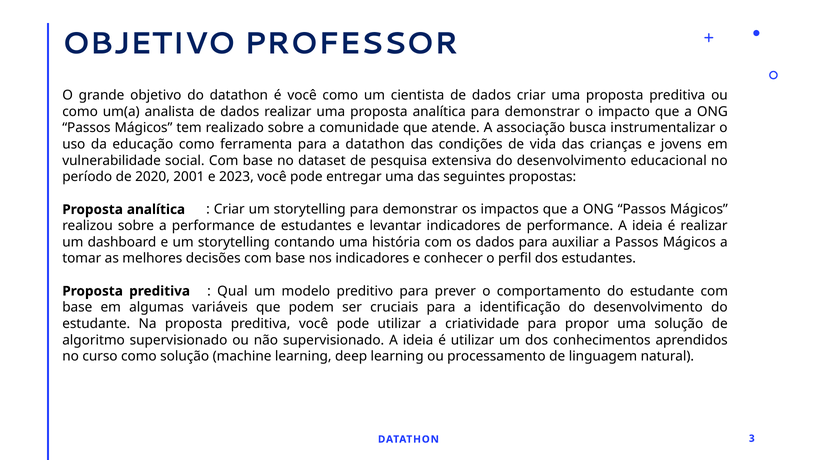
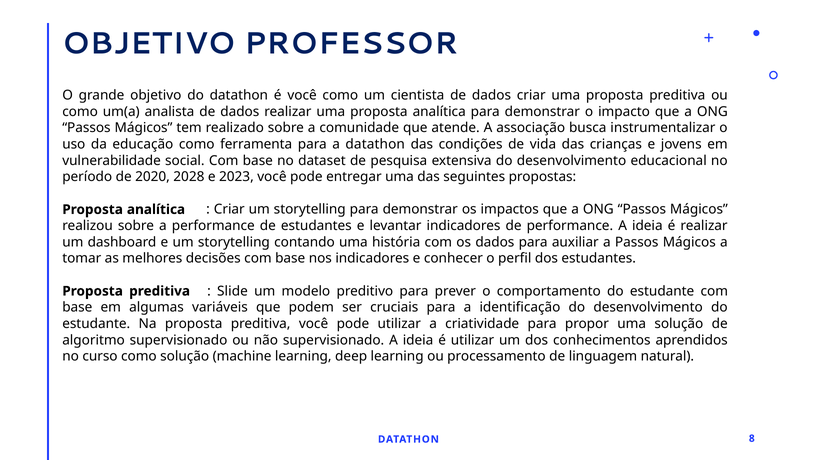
2001: 2001 -> 2028
Qual: Qual -> Slide
3: 3 -> 8
